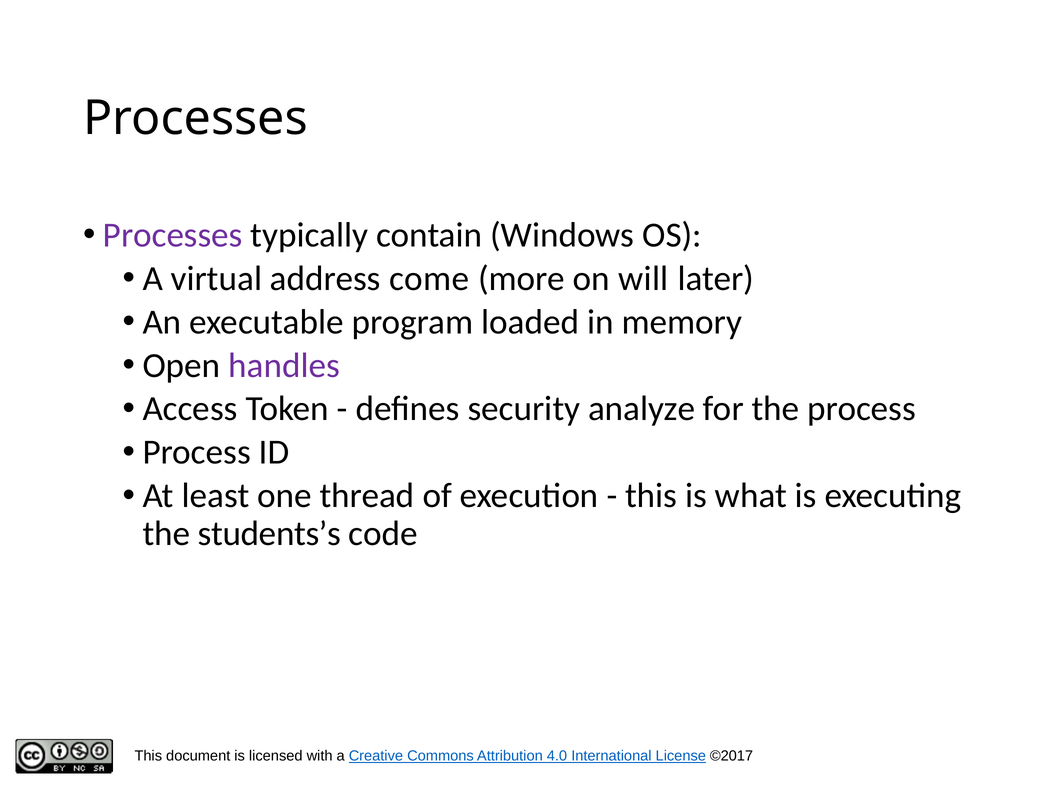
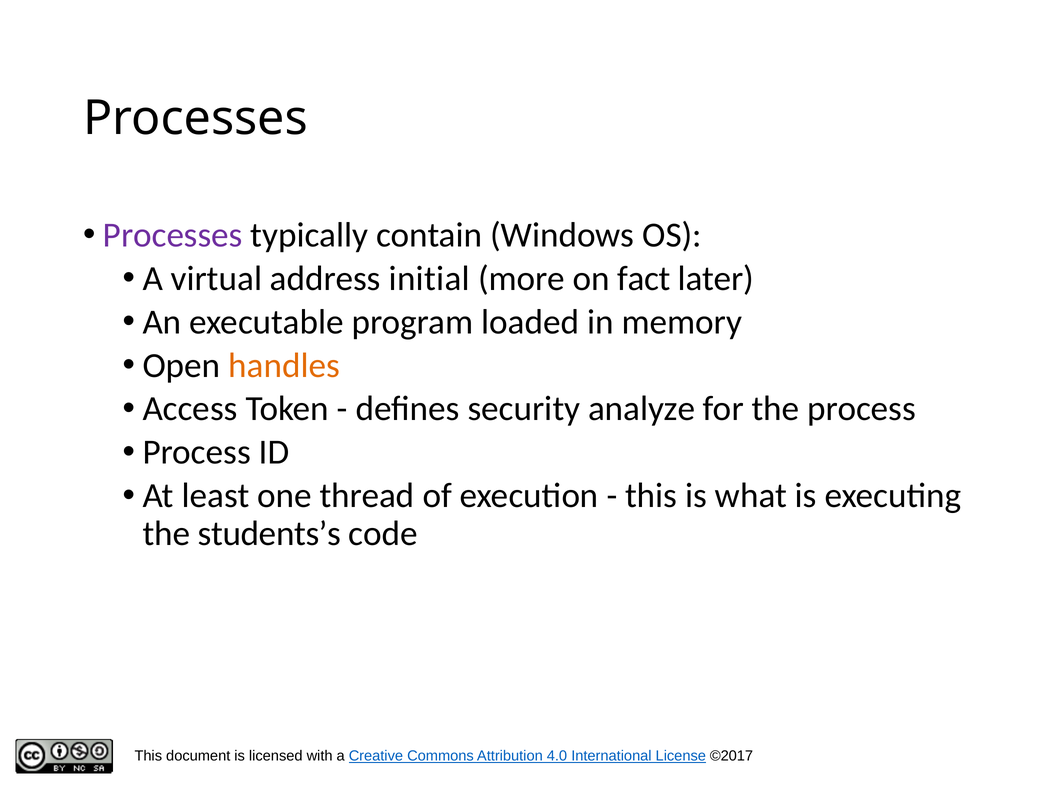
come: come -> initial
will: will -> fact
handles colour: purple -> orange
